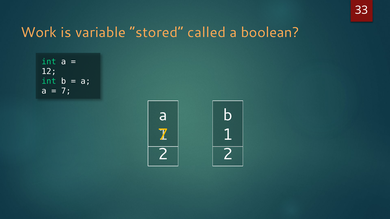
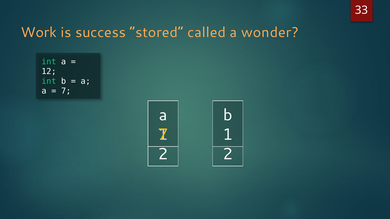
variable: variable -> success
boolean: boolean -> wonder
